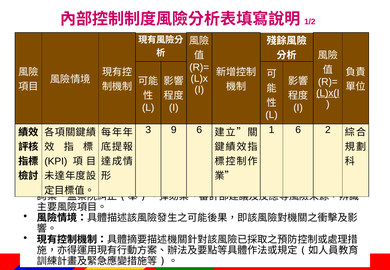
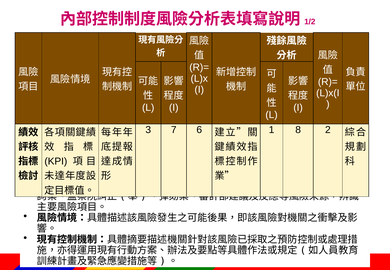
L)x(I underline: present -> none
9: 9 -> 7
1 6: 6 -> 8
